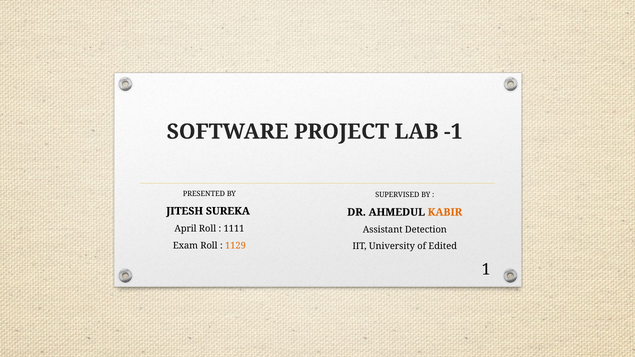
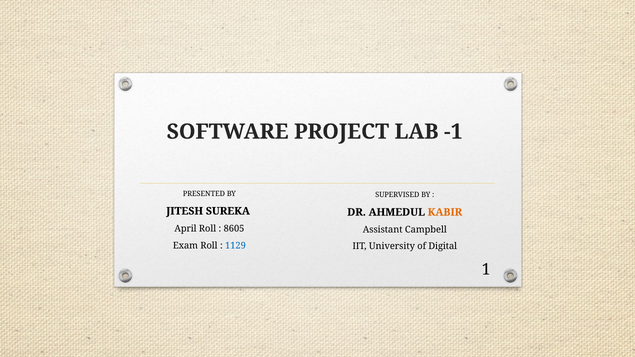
1111: 1111 -> 8605
Detection: Detection -> Campbell
1129 colour: orange -> blue
Edited: Edited -> Digital
